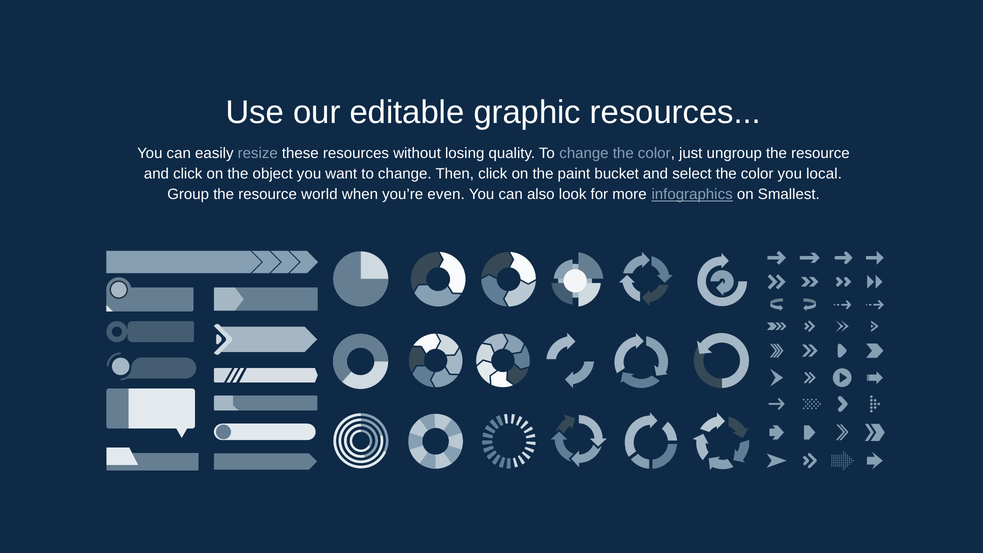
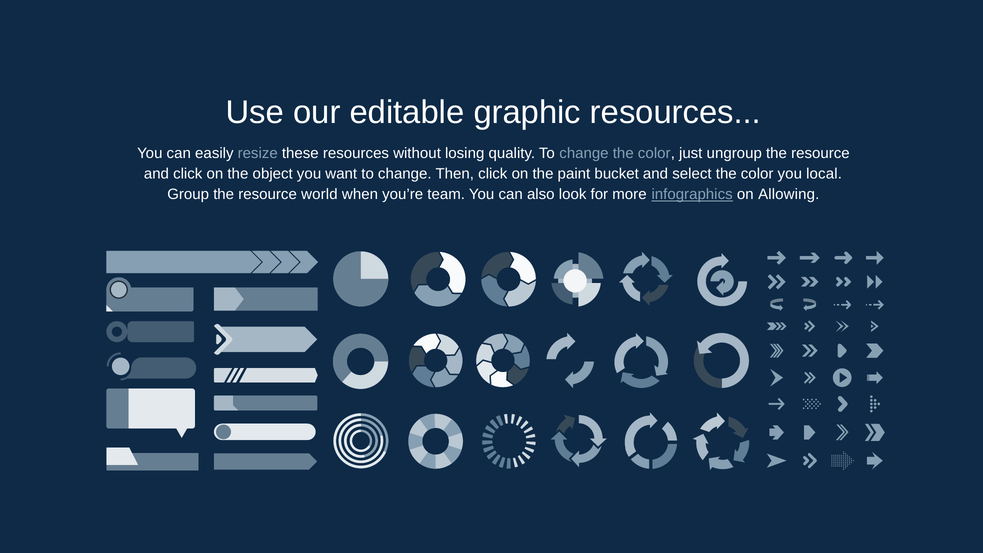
even: even -> team
Smallest: Smallest -> Allowing
